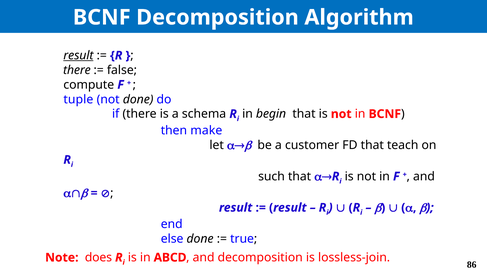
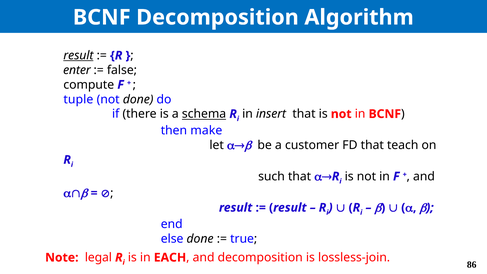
there at (77, 70): there -> enter
schema underline: none -> present
begin: begin -> insert
does: does -> legal
ABCD: ABCD -> EACH
